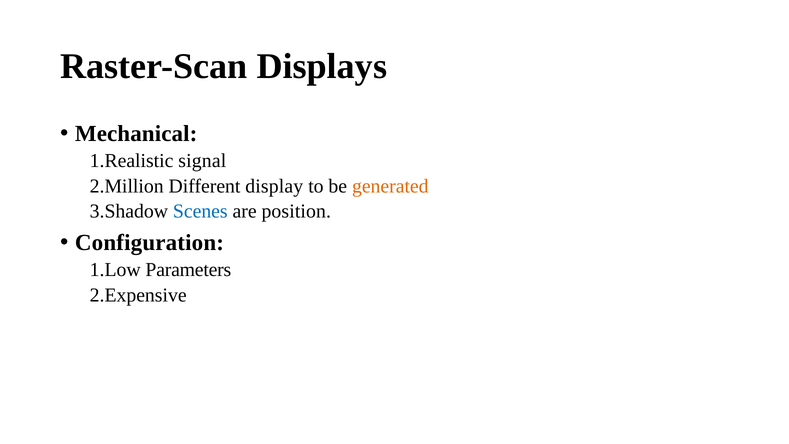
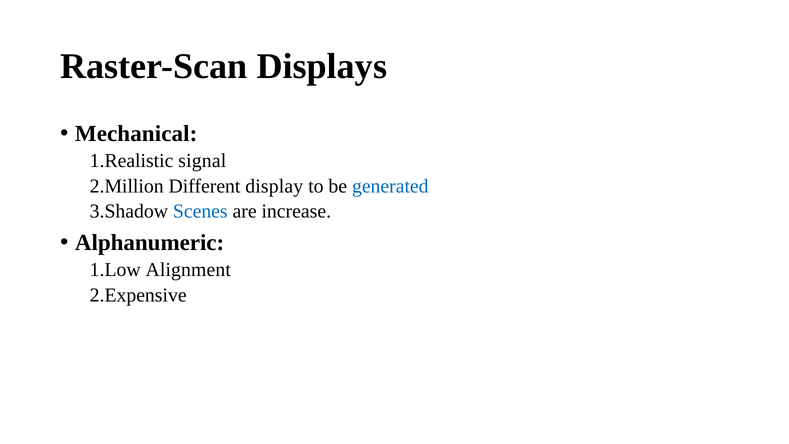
generated colour: orange -> blue
position: position -> increase
Configuration: Configuration -> Alphanumeric
Parameters: Parameters -> Alignment
